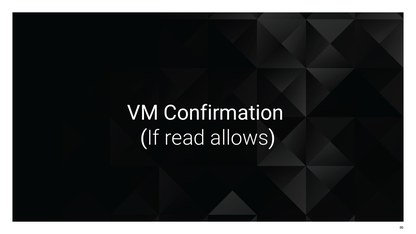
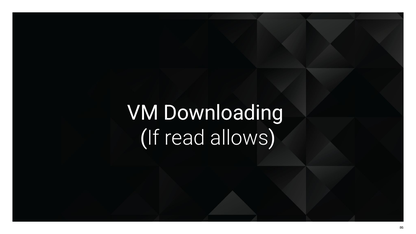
Confirmation: Confirmation -> Downloading
